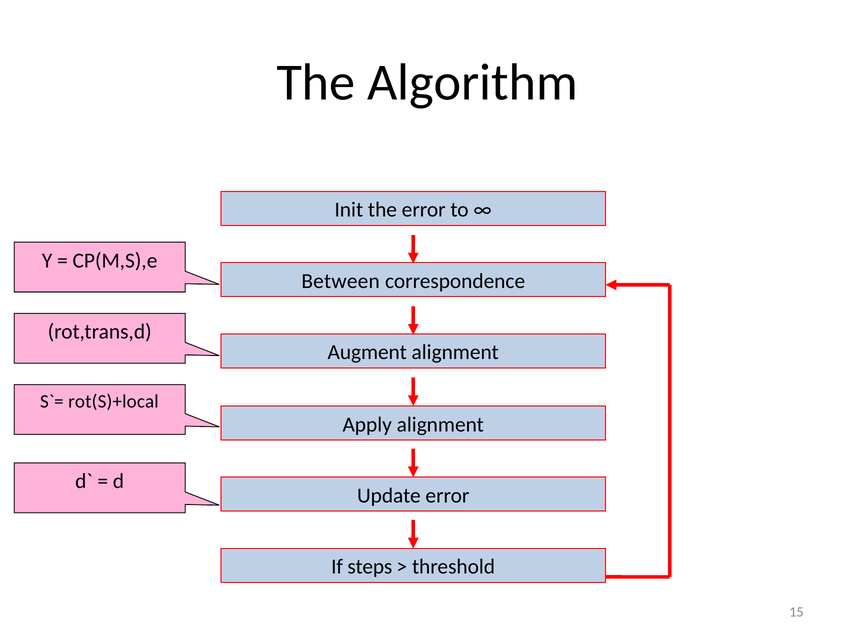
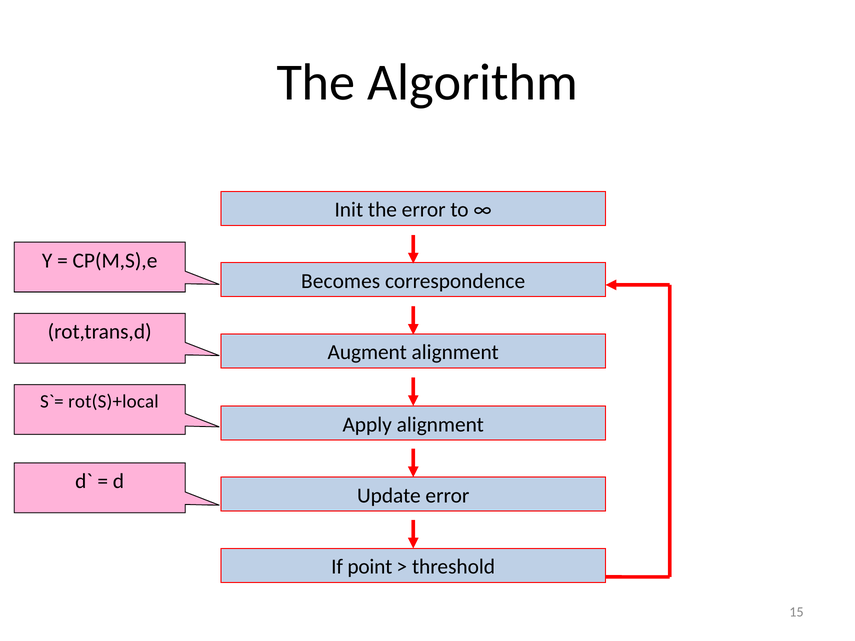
Between: Between -> Becomes
steps: steps -> point
